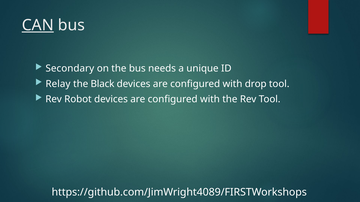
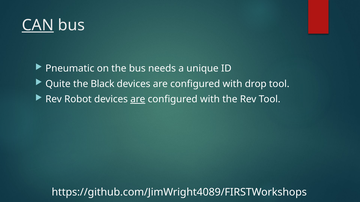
Secondary: Secondary -> Pneumatic
Relay: Relay -> Quite
are at (138, 99) underline: none -> present
